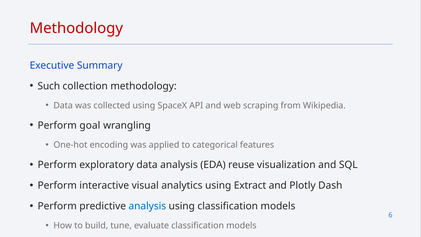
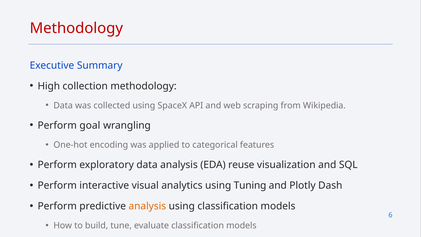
Such: Such -> High
Extract: Extract -> Tuning
analysis at (147, 206) colour: blue -> orange
